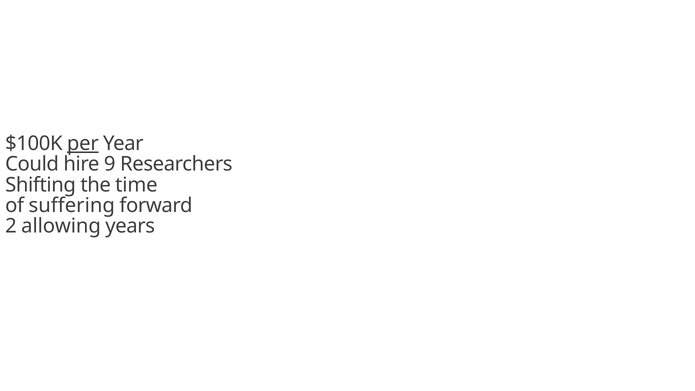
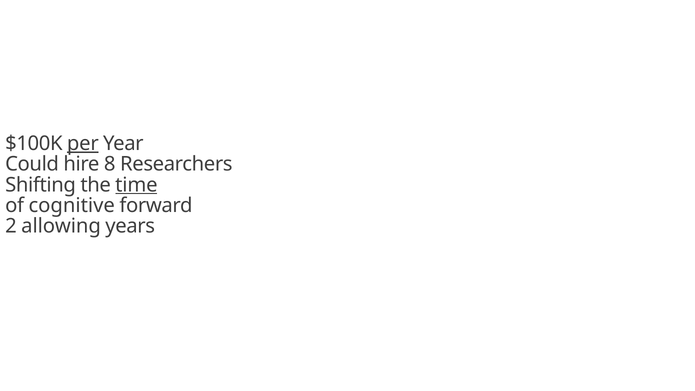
9: 9 -> 8
time underline: none -> present
suffering: suffering -> cognitive
